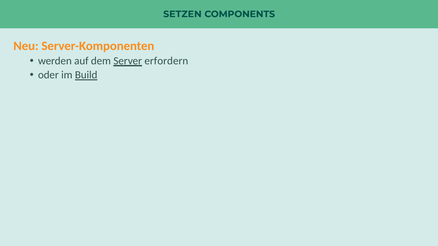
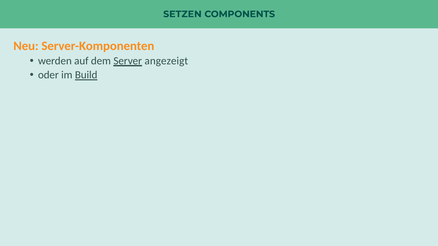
erfordern: erfordern -> angezeigt
